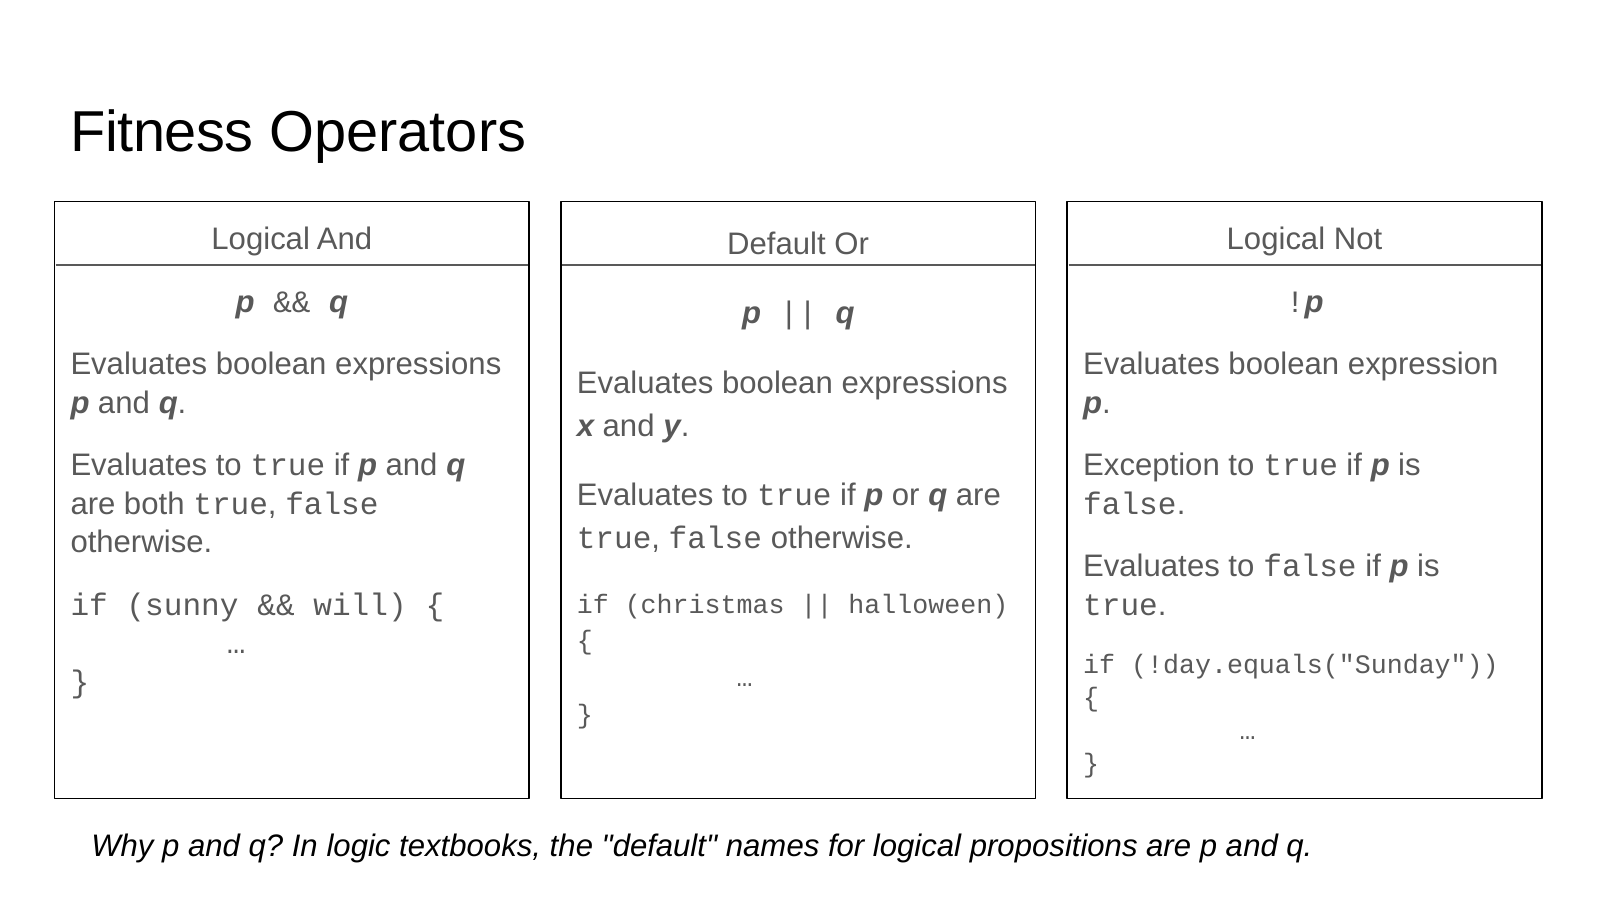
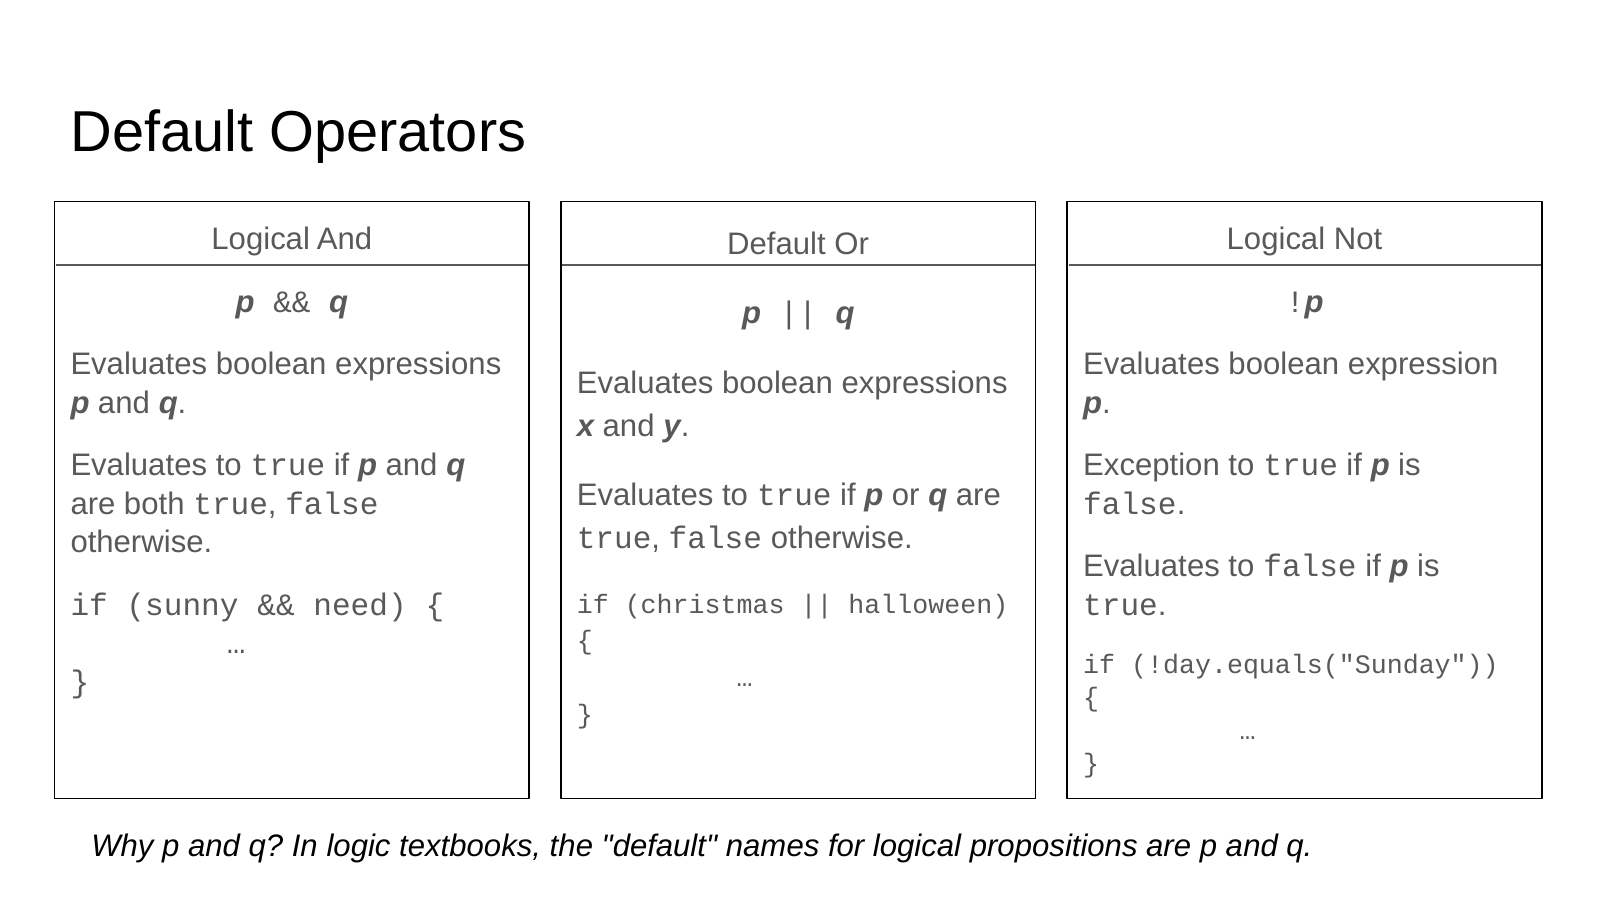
Fitness at (162, 132): Fitness -> Default
will: will -> need
